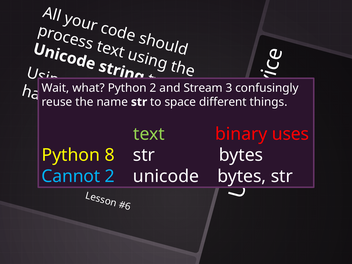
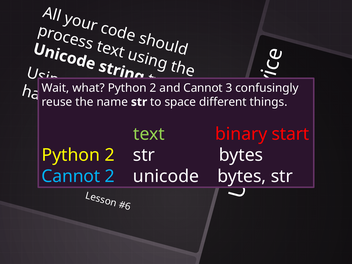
Stream at (203, 88): Stream -> Cannot
uses: uses -> start
8 at (110, 155): 8 -> 2
